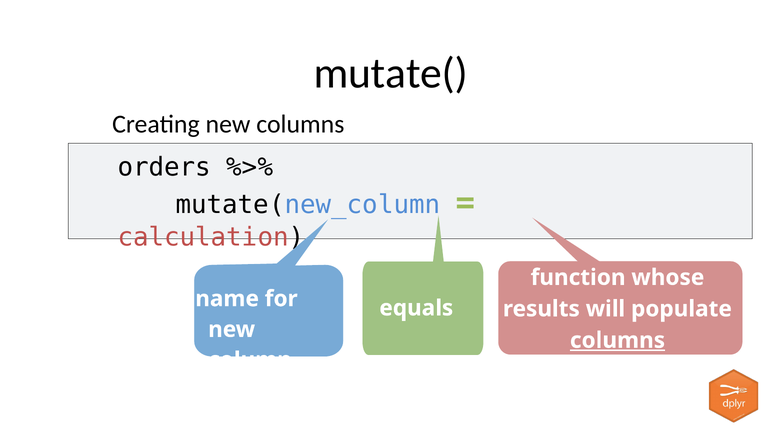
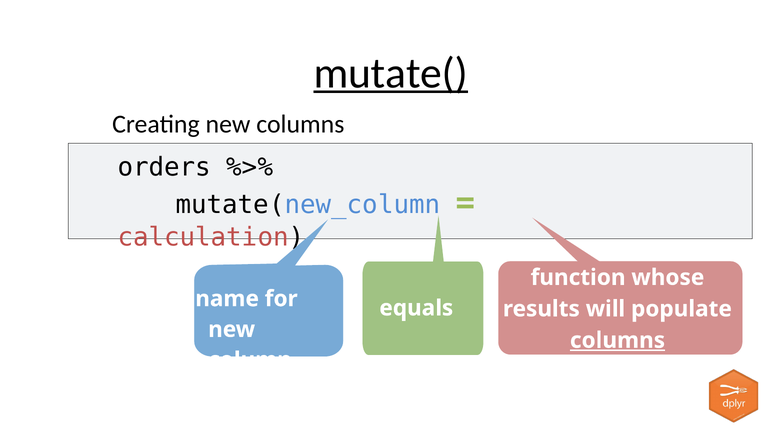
mutate( underline: none -> present
